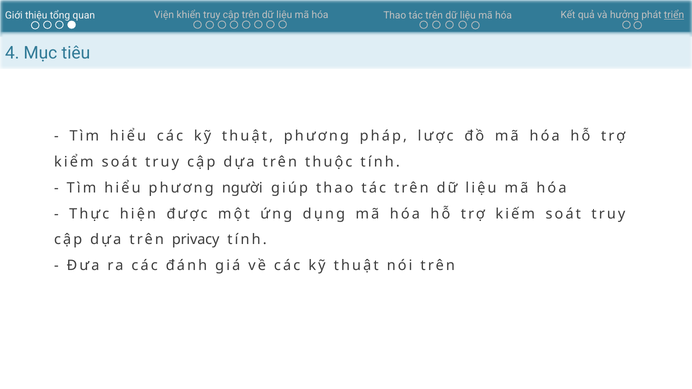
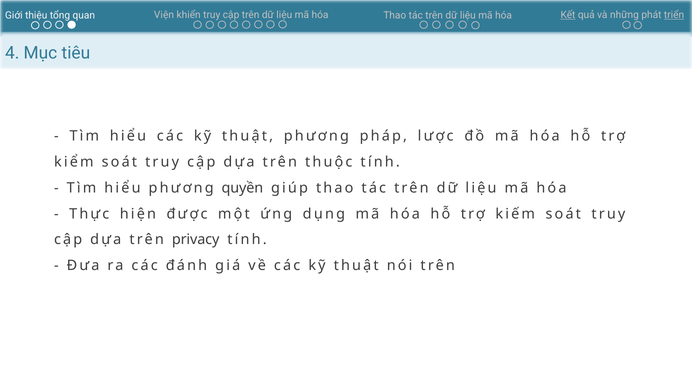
Kết underline: none -> present
hưởng: hưởng -> những
người: người -> quyền
